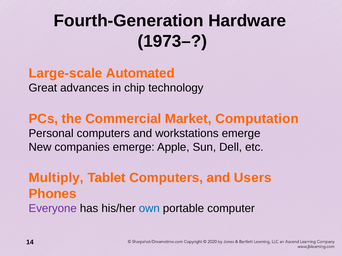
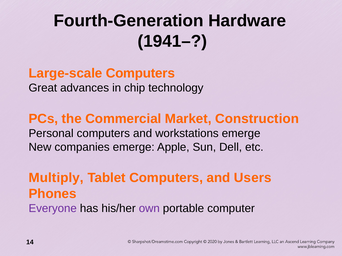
1973–: 1973– -> 1941–
Large-scale Automated: Automated -> Computers
Computation: Computation -> Construction
own colour: blue -> purple
